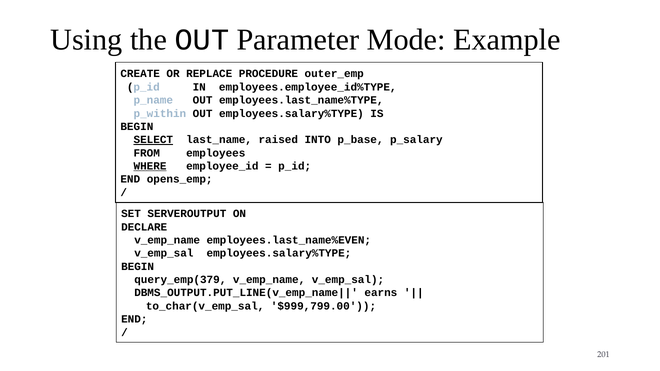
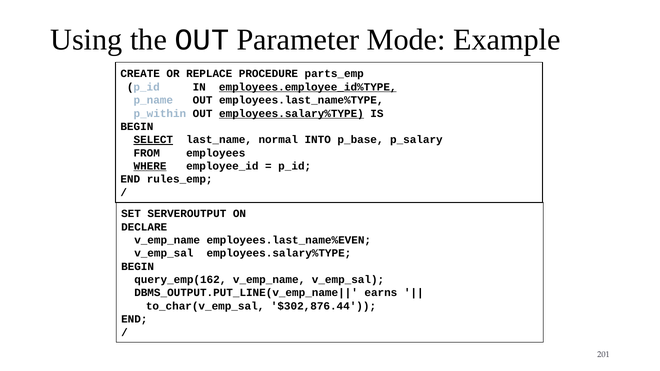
outer_emp: outer_emp -> parts_emp
employees.employee_id%TYPE underline: none -> present
employees.salary%TYPE at (291, 113) underline: none -> present
raised: raised -> normal
opens_emp: opens_emp -> rules_emp
query_emp(379: query_emp(379 -> query_emp(162
$999,799.00: $999,799.00 -> $302,876.44
